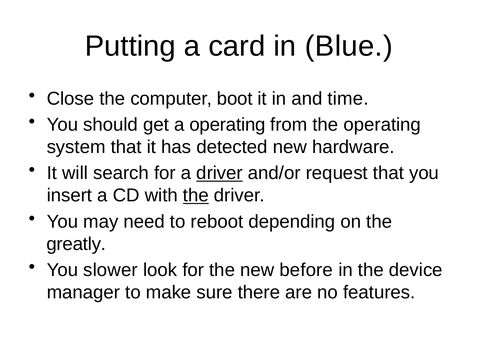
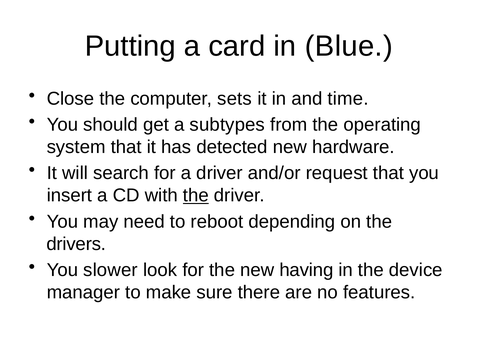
boot: boot -> sets
a operating: operating -> subtypes
driver at (220, 173) underline: present -> none
greatly: greatly -> drivers
before: before -> having
